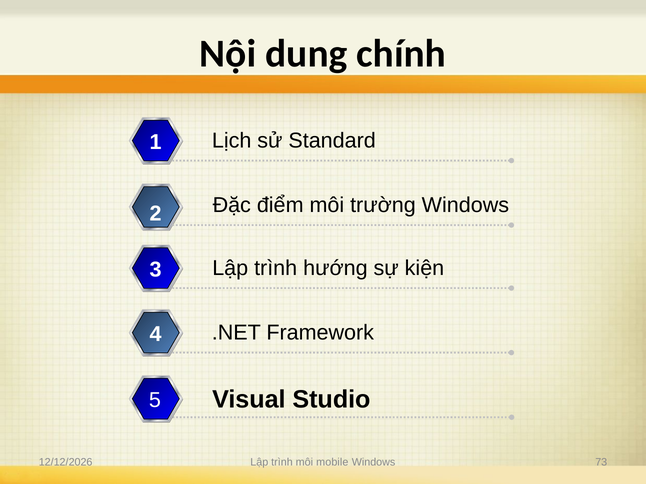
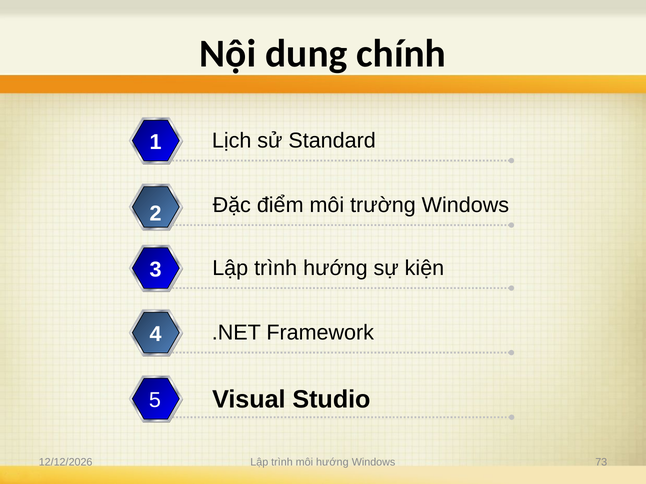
môi mobile: mobile -> hướng
